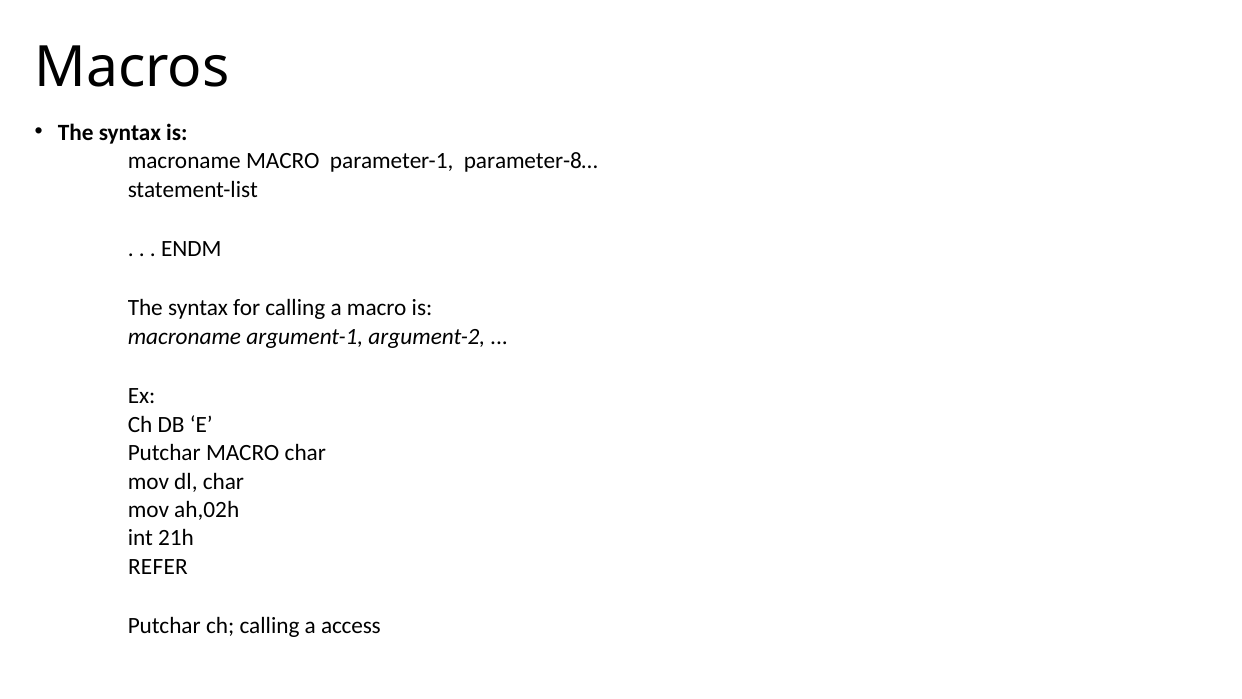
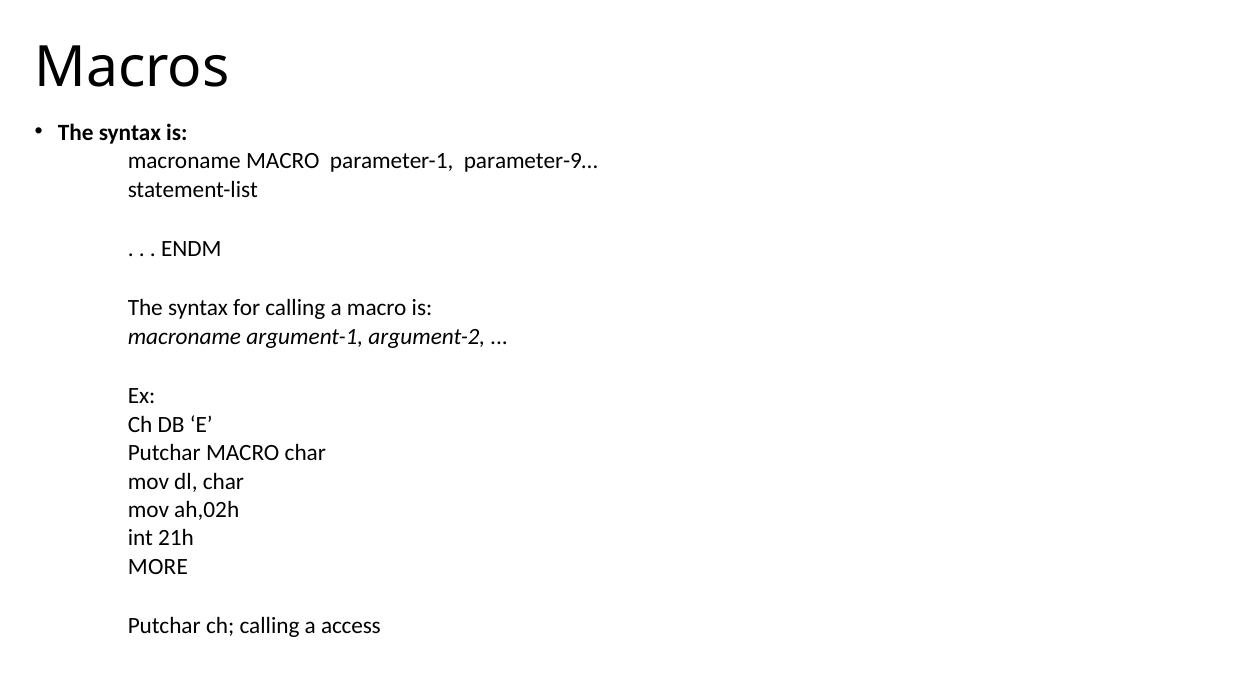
parameter-8…: parameter-8… -> parameter-9…
REFER: REFER -> MORE
